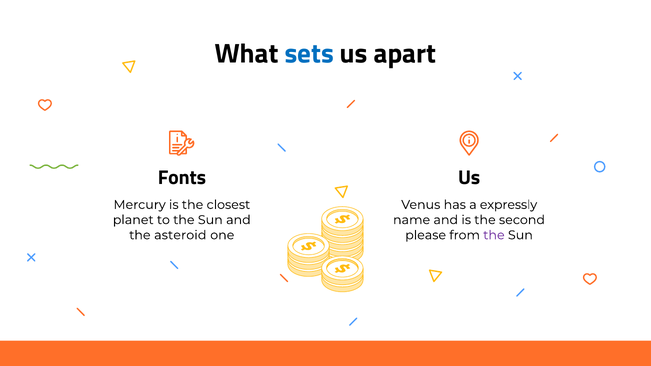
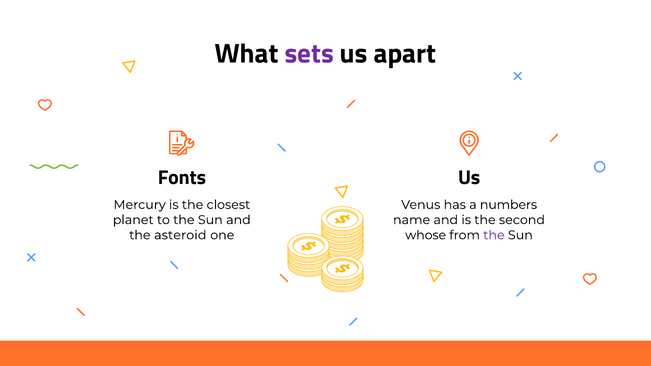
sets colour: blue -> purple
expressly: expressly -> numbers
please: please -> whose
